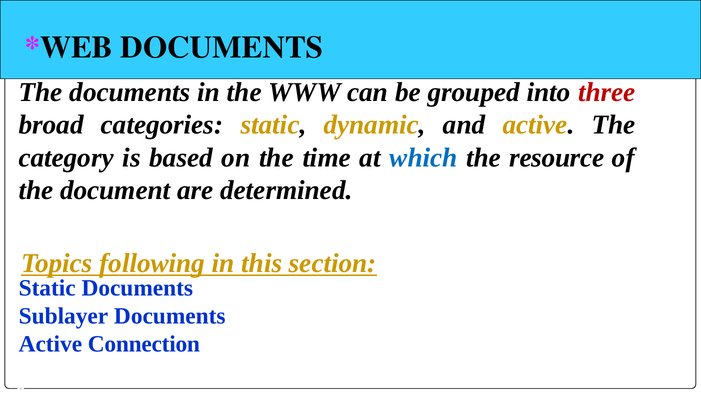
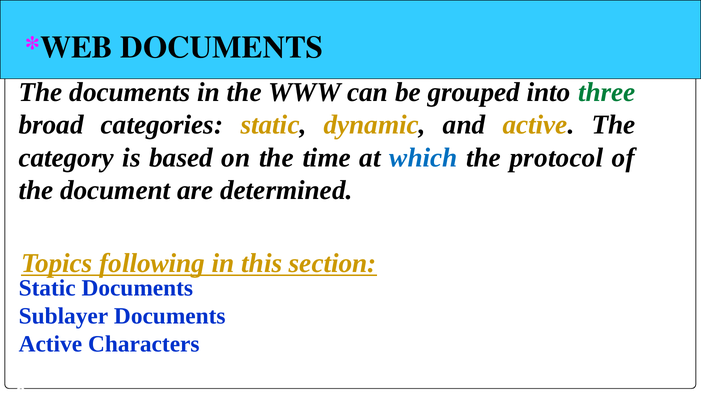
three colour: red -> green
resource: resource -> protocol
Connection: Connection -> Characters
